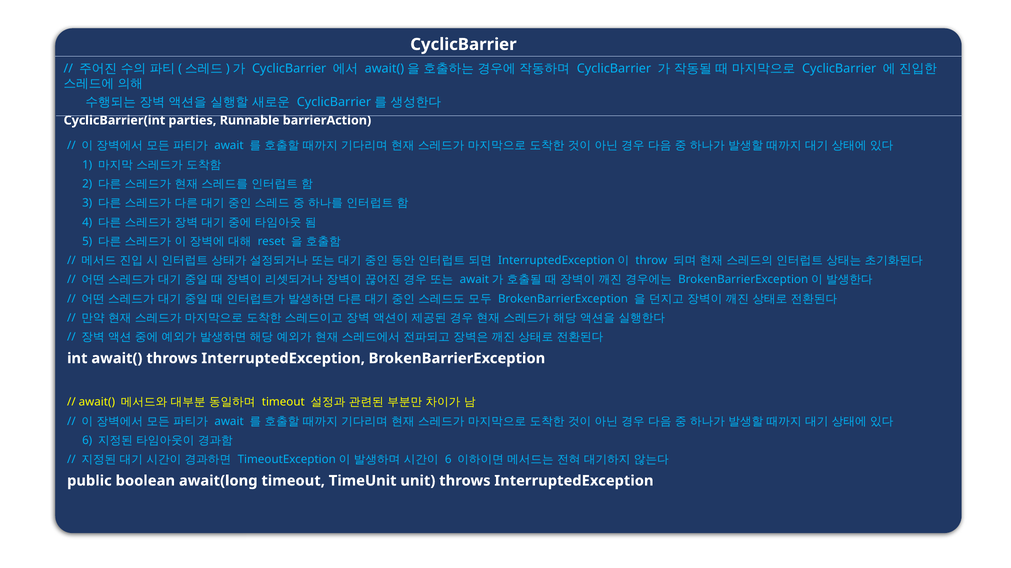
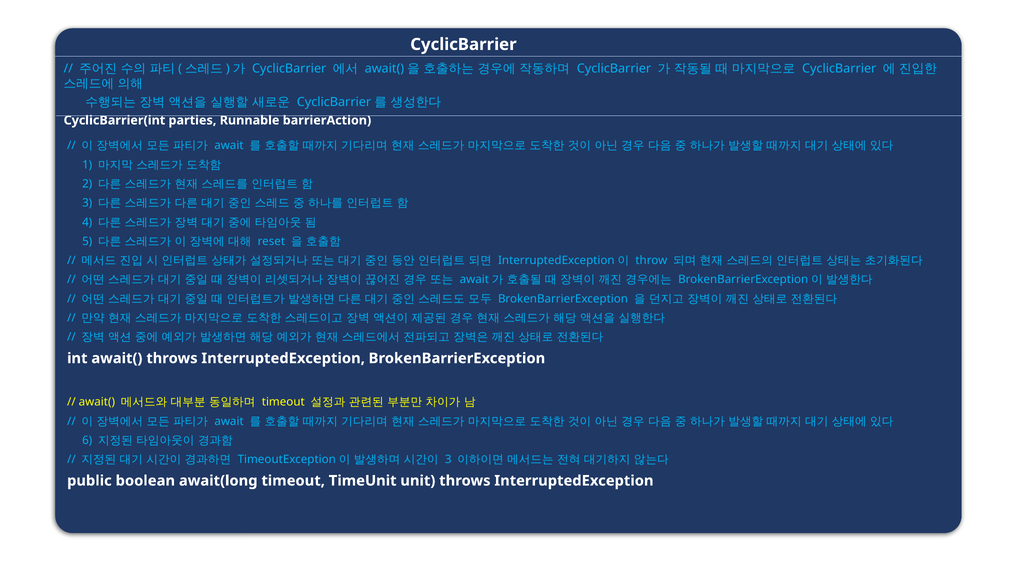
6 at (448, 460): 6 -> 3
